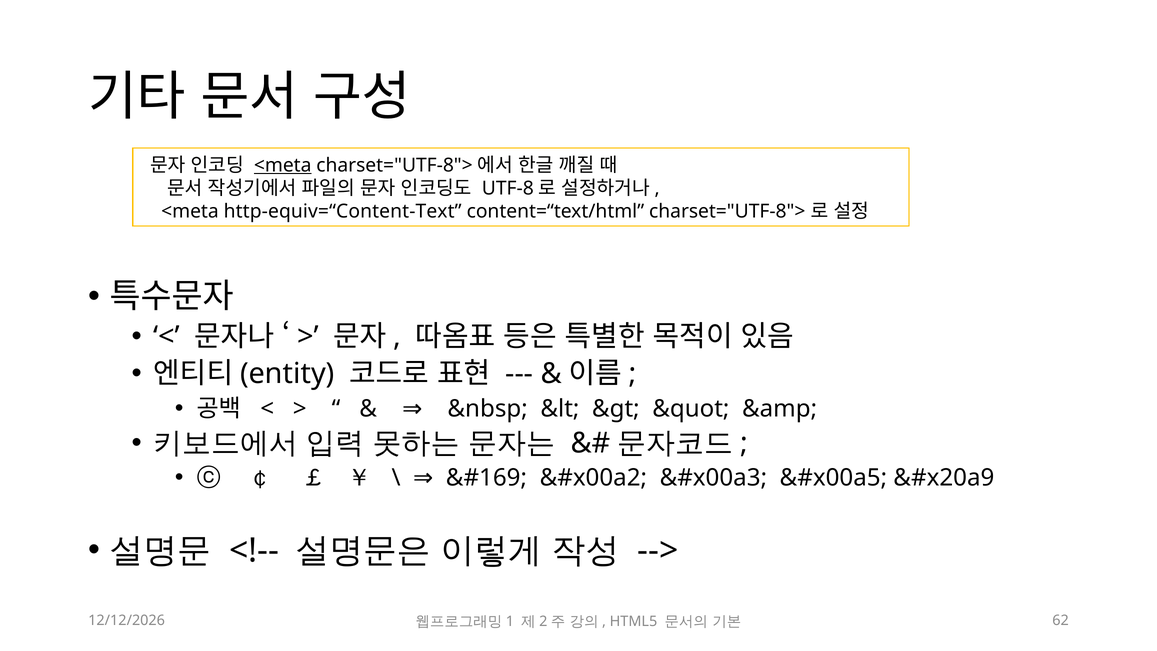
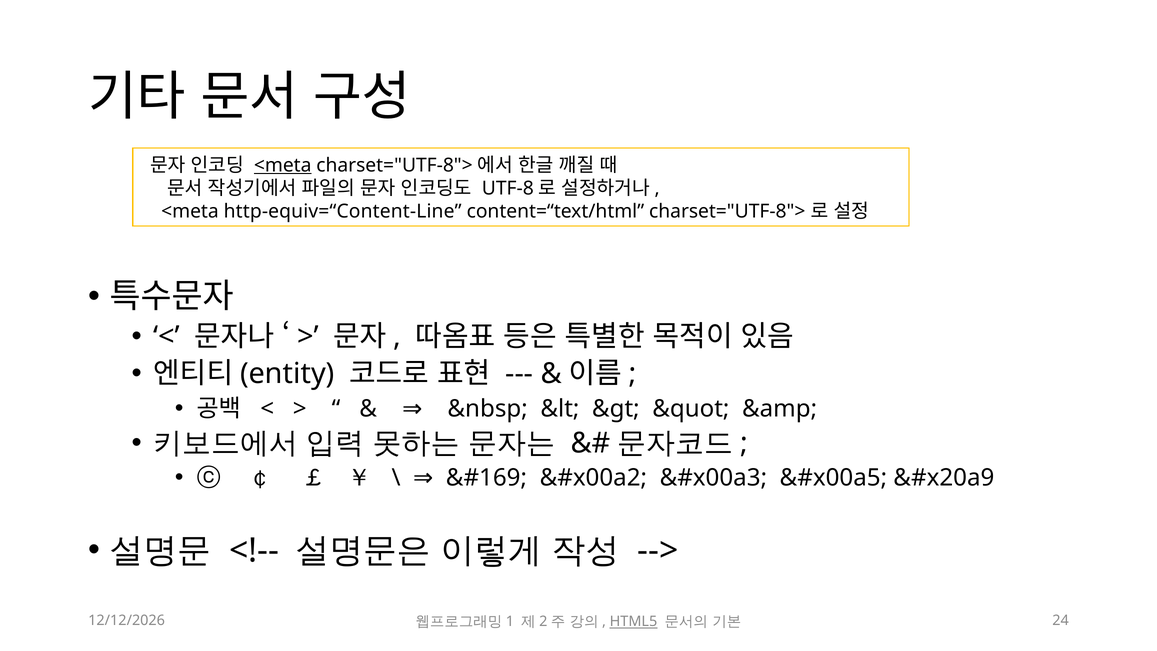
http-equiv=“Content-Text: http-equiv=“Content-Text -> http-equiv=“Content-Line
HTML5 underline: none -> present
62: 62 -> 24
